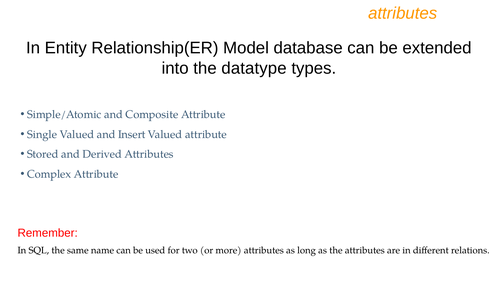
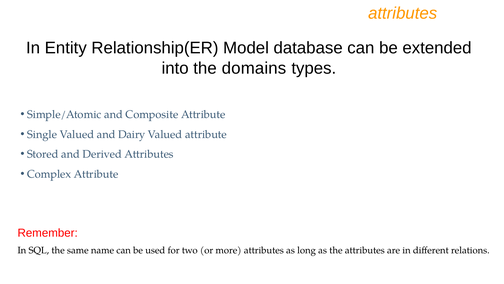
datatype: datatype -> domains
Insert: Insert -> Dairy
